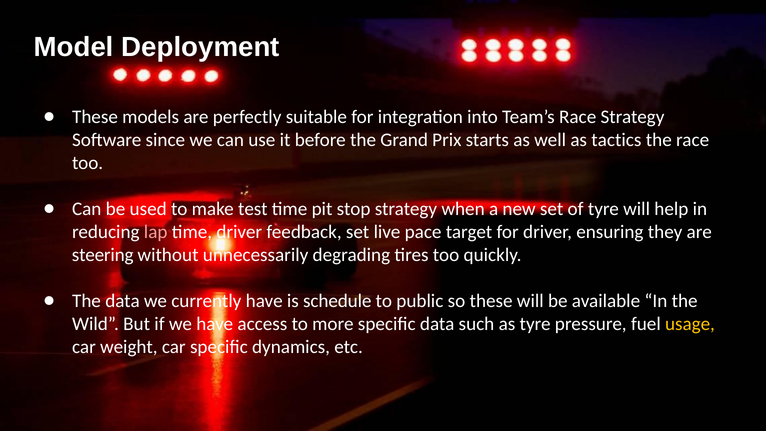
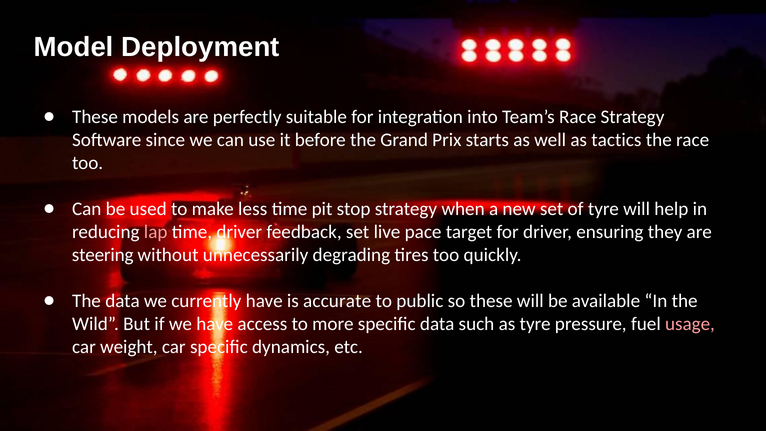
test: test -> less
schedule: schedule -> accurate
usage colour: yellow -> pink
